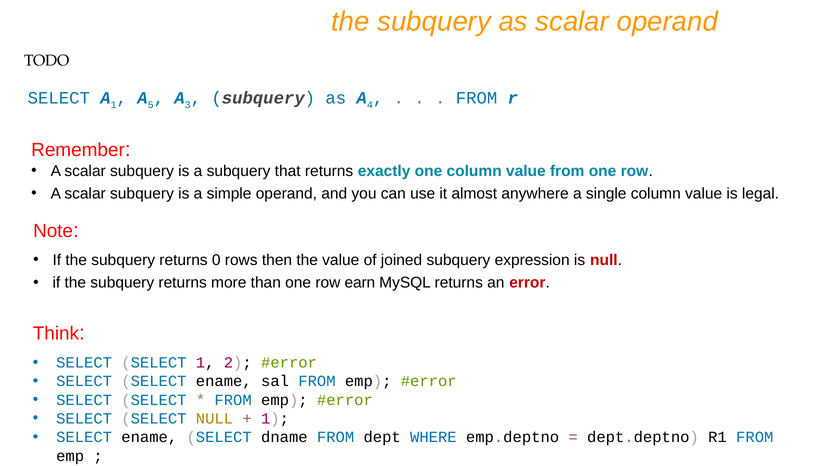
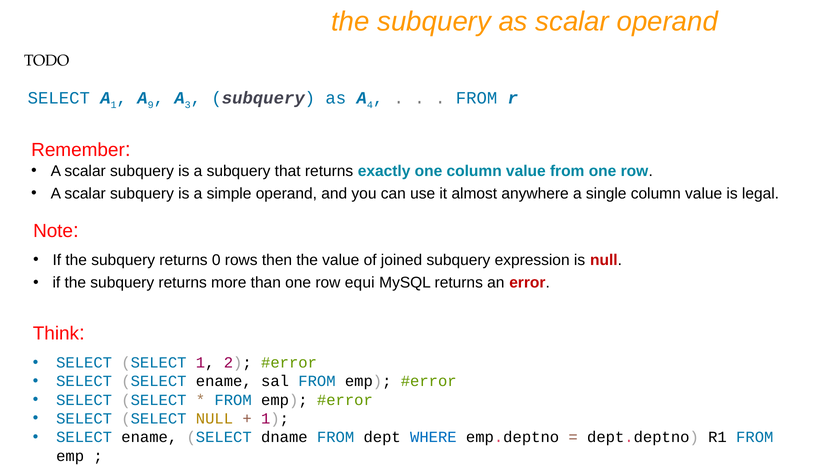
5: 5 -> 9
earn: earn -> equi
